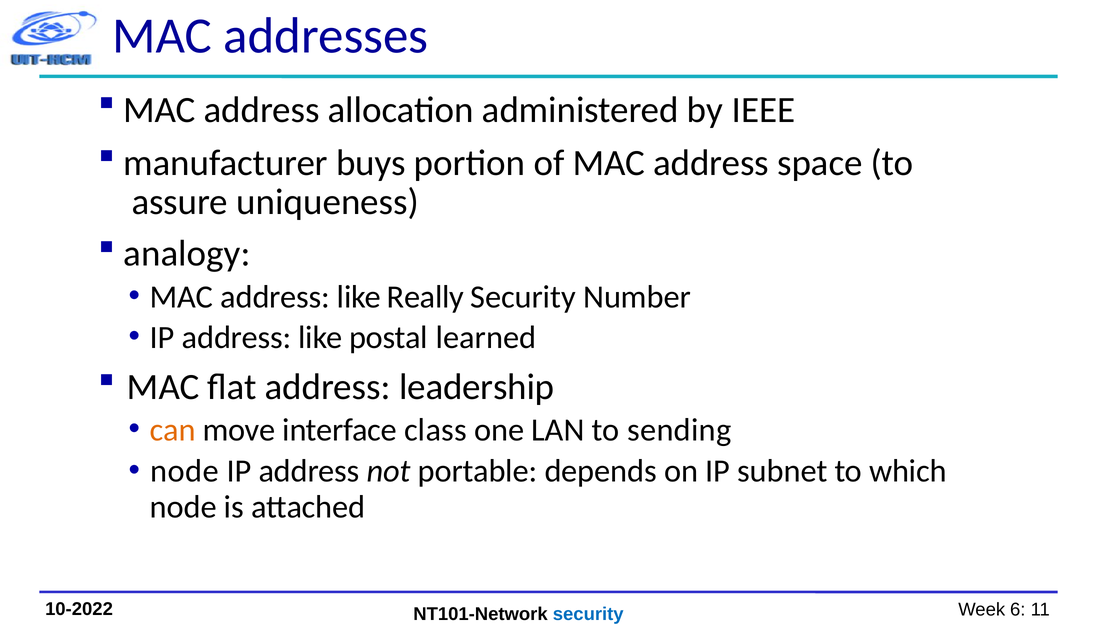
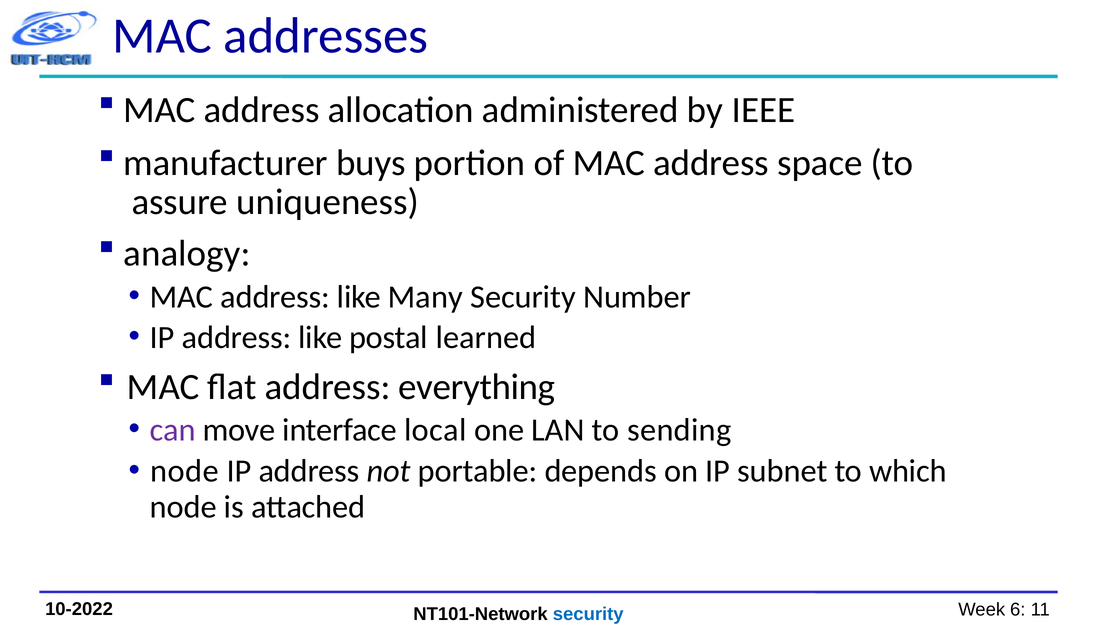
Really: Really -> Many
leadership: leadership -> everything
can colour: orange -> purple
class: class -> local
